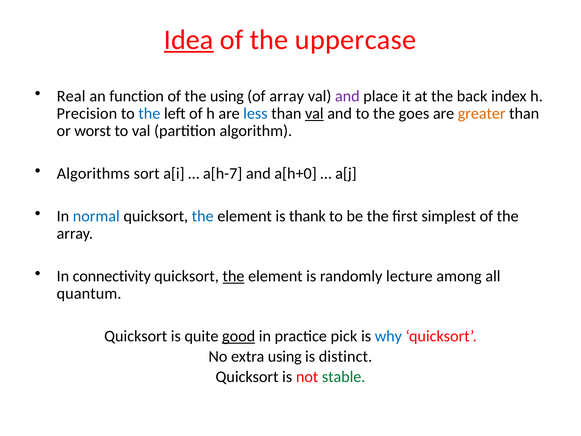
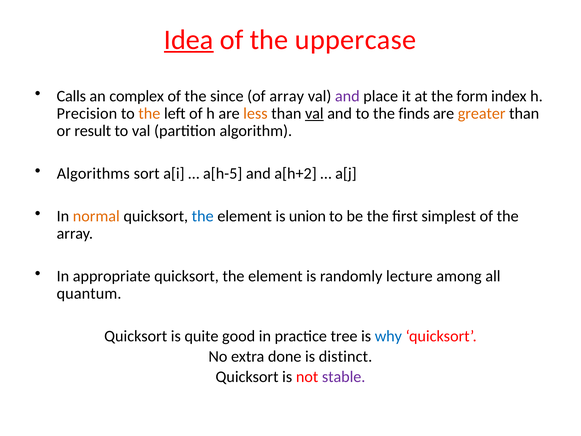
Real: Real -> Calls
function: function -> complex
the using: using -> since
back: back -> form
the at (149, 113) colour: blue -> orange
less colour: blue -> orange
goes: goes -> finds
worst: worst -> result
a[h-7: a[h-7 -> a[h-5
a[h+0: a[h+0 -> a[h+2
normal colour: blue -> orange
thank: thank -> union
connectivity: connectivity -> appropriate
the at (233, 276) underline: present -> none
good underline: present -> none
pick: pick -> tree
extra using: using -> done
stable colour: green -> purple
